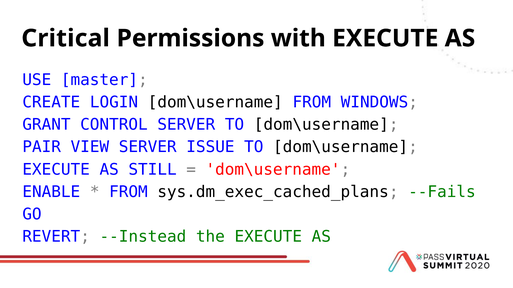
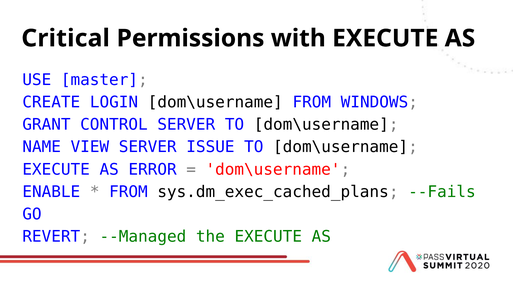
PAIR: PAIR -> NAME
STILL: STILL -> ERROR
--Instead: --Instead -> --Managed
